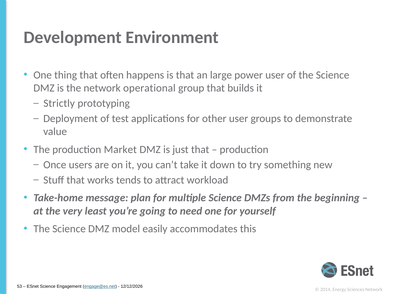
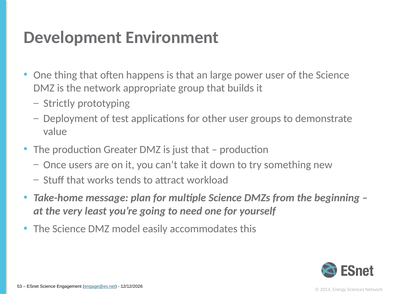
operational: operational -> appropriate
Market: Market -> Greater
